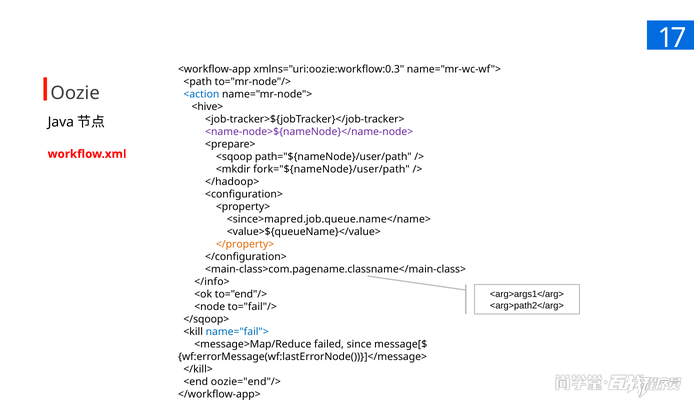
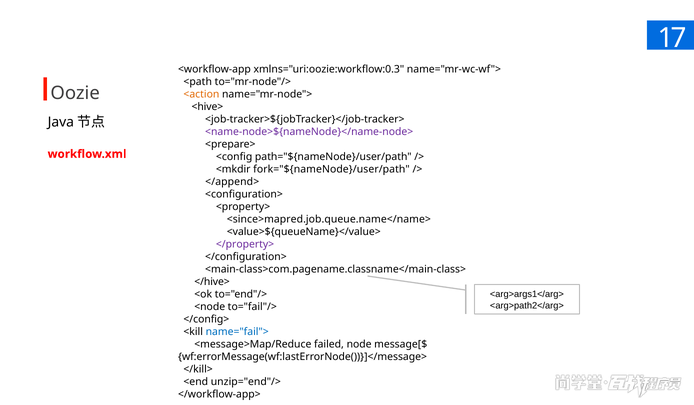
<action colour: blue -> orange
<sqoop: <sqoop -> <config
</hadoop>: </hadoop> -> </append>
</property> colour: orange -> purple
</info>: </info> -> </hive>
</sqoop>: </sqoop> -> </config>
since: since -> node
oozie="end"/>: oozie="end"/> -> unzip="end"/>
